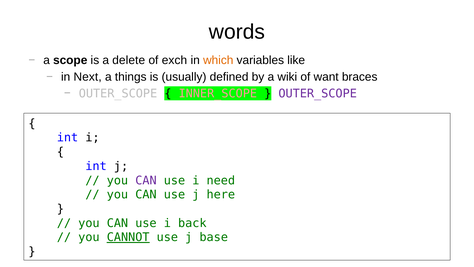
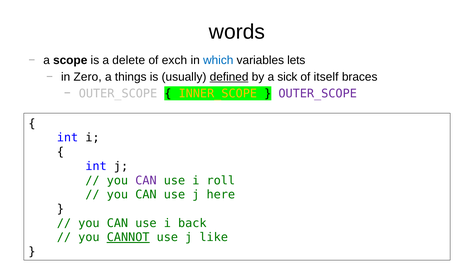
which colour: orange -> blue
like: like -> lets
Next: Next -> Zero
defined underline: none -> present
wiki: wiki -> sick
want: want -> itself
INNER_SCOPE colour: pink -> yellow
need: need -> roll
base: base -> like
